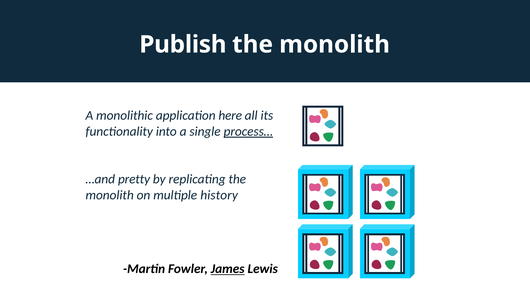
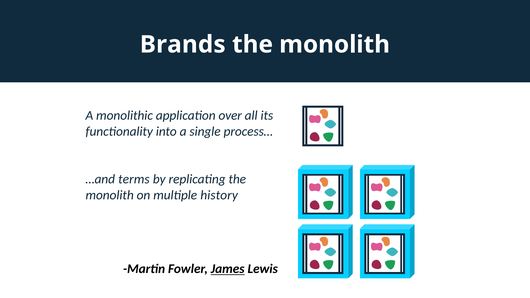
Publish: Publish -> Brands
here: here -> over
process… underline: present -> none
pretty: pretty -> terms
